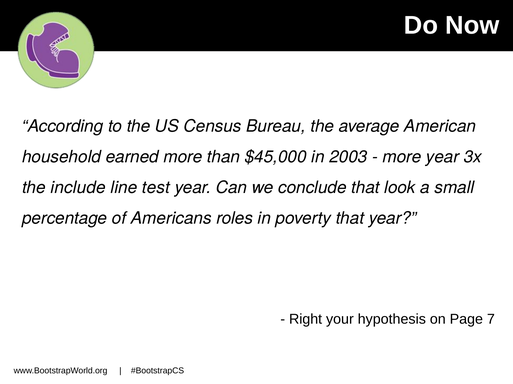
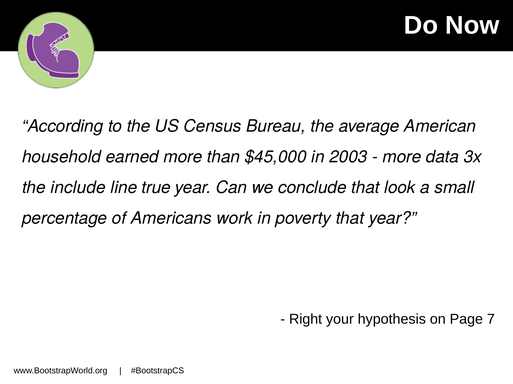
more year: year -> data
test: test -> true
roles: roles -> work
